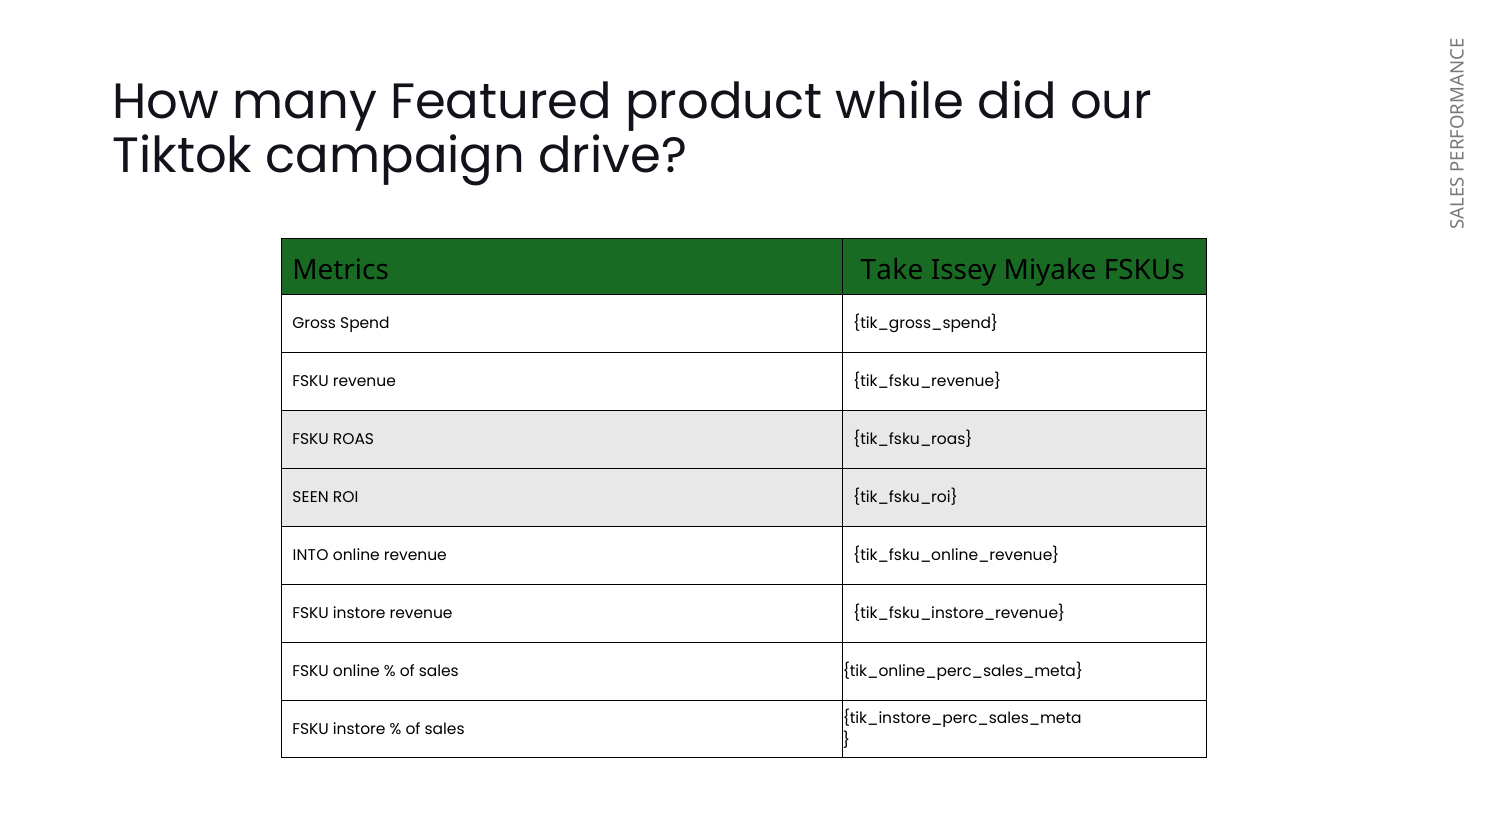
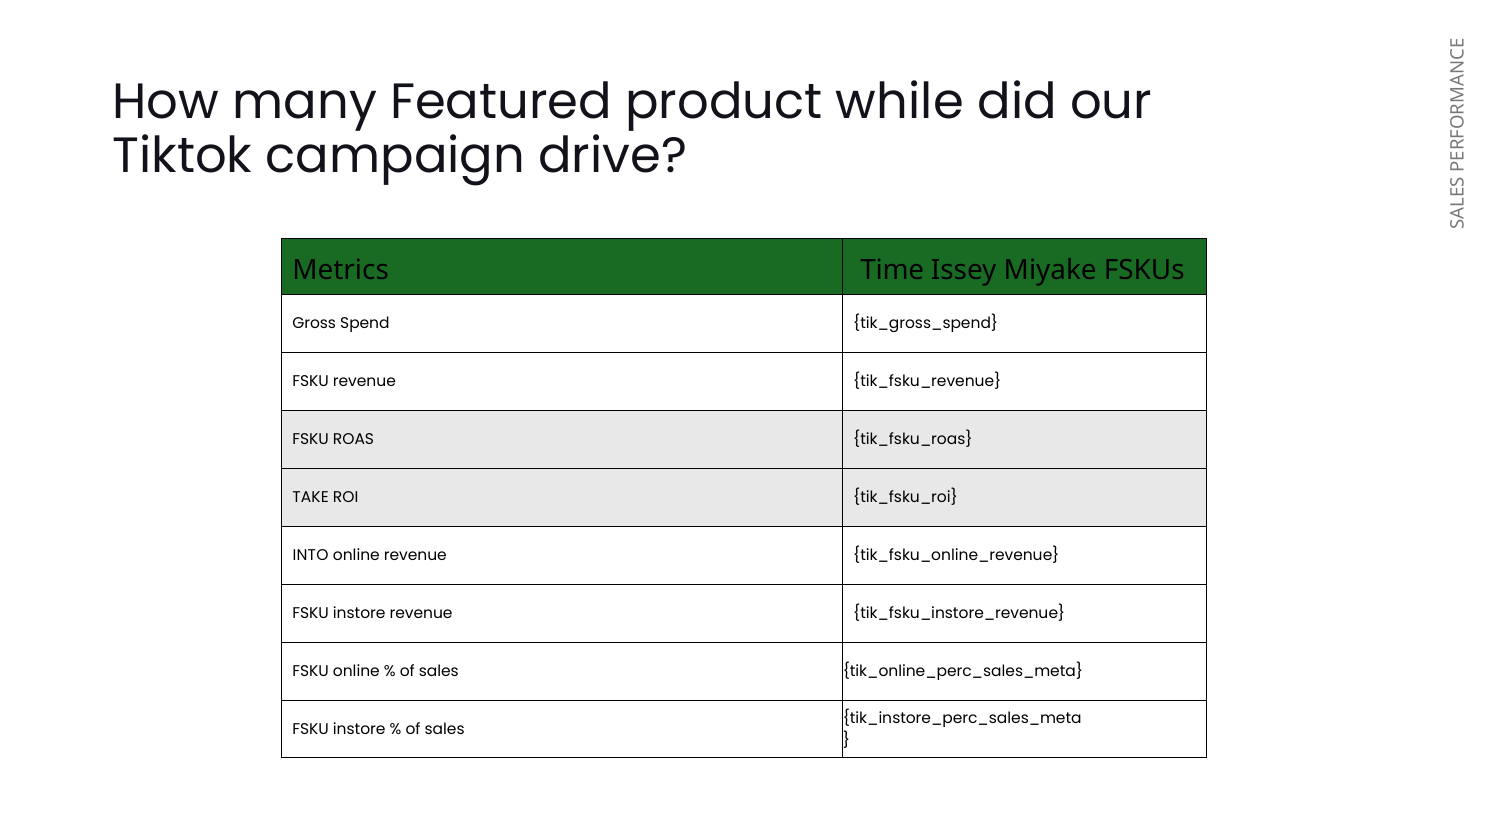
Take: Take -> Time
SEEN: SEEN -> TAKE
